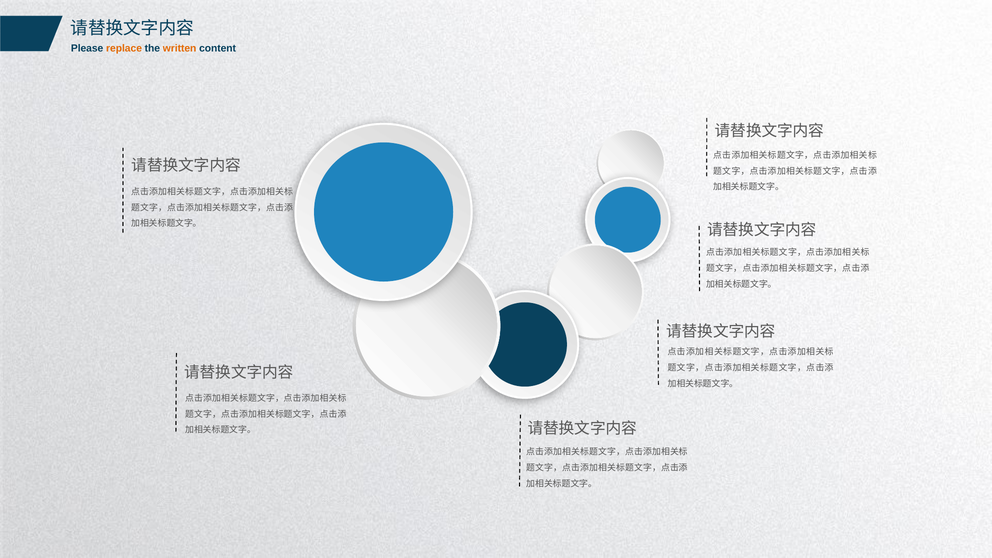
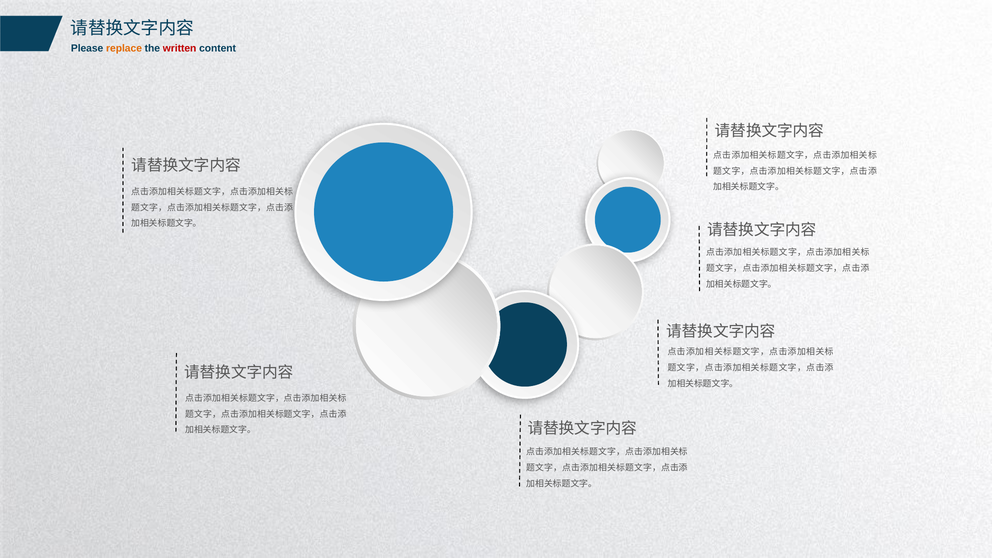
written colour: orange -> red
